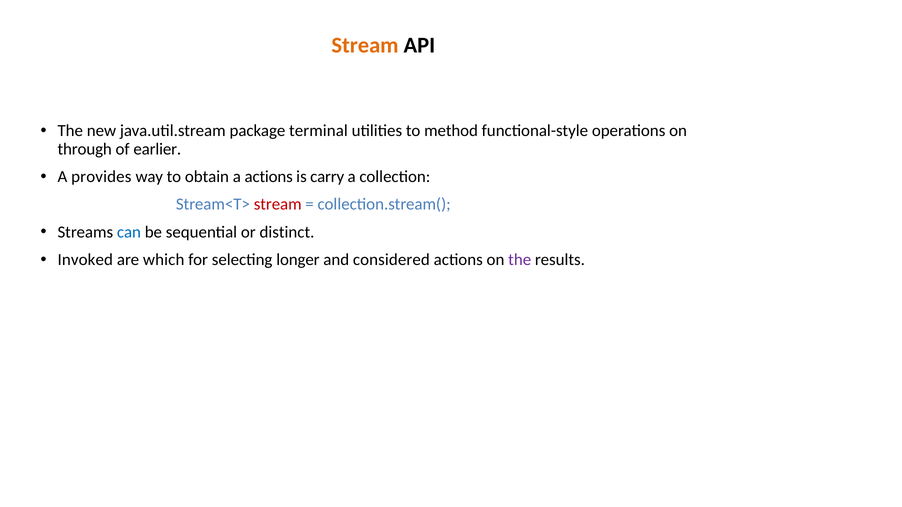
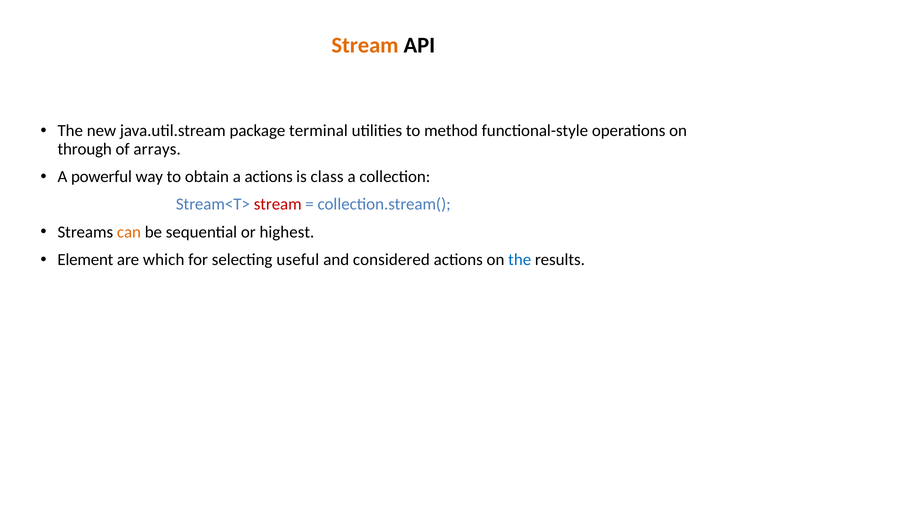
earlier: earlier -> arrays
provides: provides -> powerful
carry: carry -> class
can colour: blue -> orange
distinct: distinct -> highest
Invoked: Invoked -> Element
longer: longer -> useful
the at (520, 260) colour: purple -> blue
